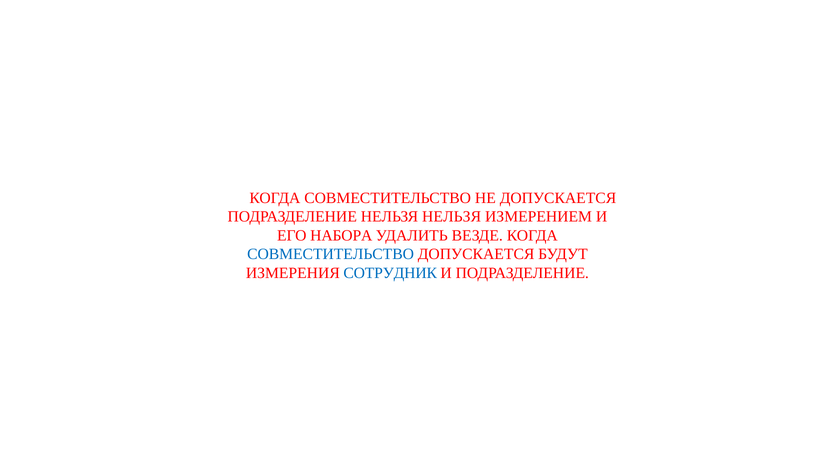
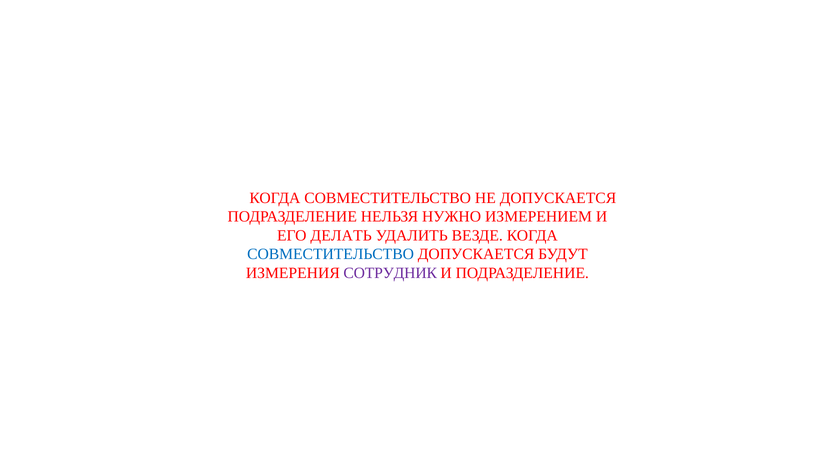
НЕЛЬЗЯ НЕЛЬЗЯ: НЕЛЬЗЯ -> НУЖНО
НАБОРА: НАБОРА -> ДЕЛАТЬ
СОТРУДНИК colour: blue -> purple
